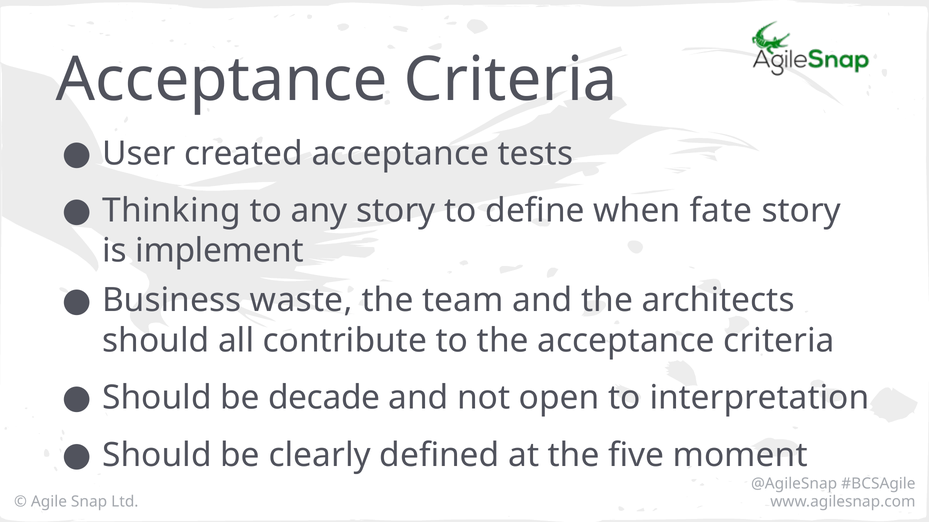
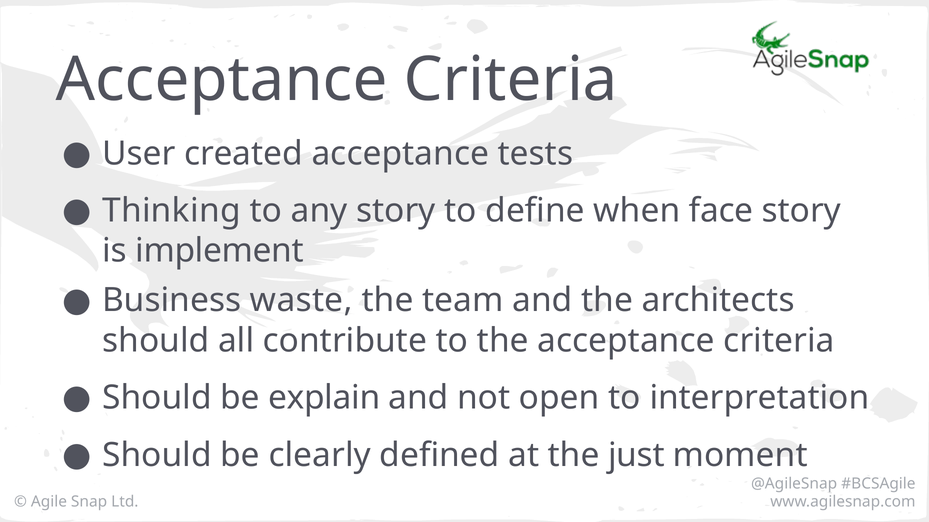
fate: fate -> face
decade: decade -> explain
five: five -> just
